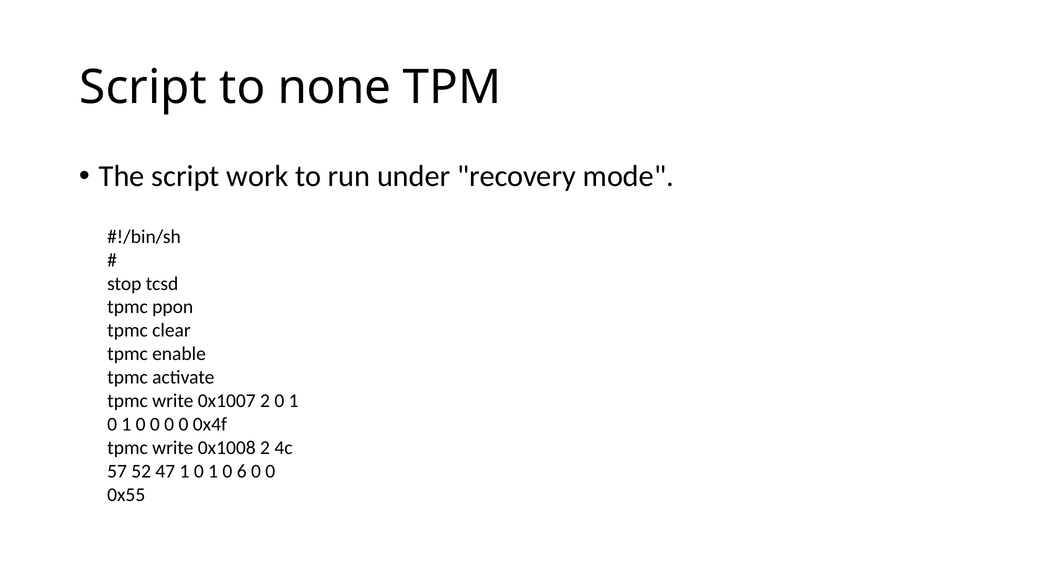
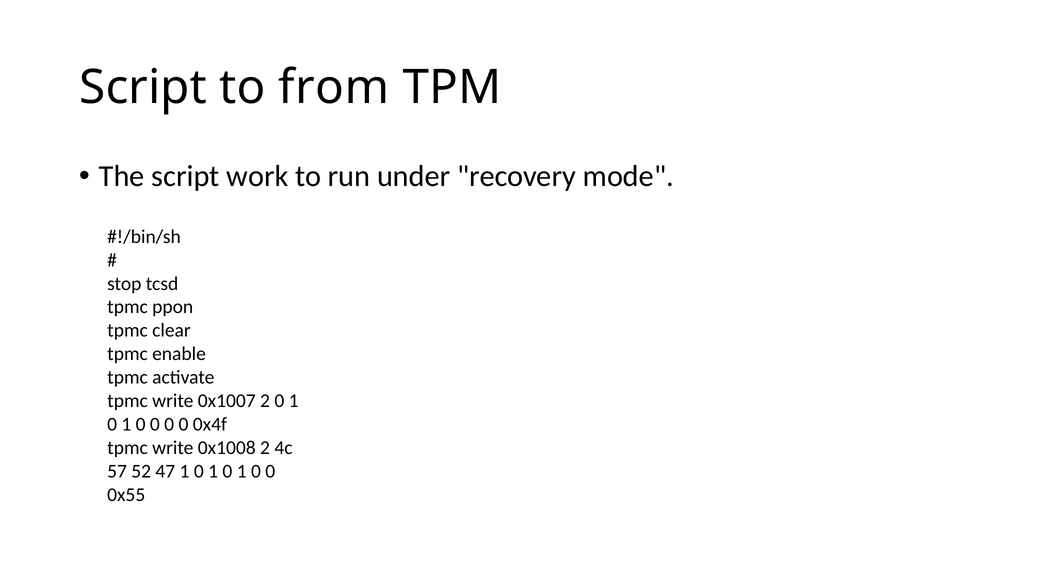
none: none -> from
6 at (242, 471): 6 -> 1
